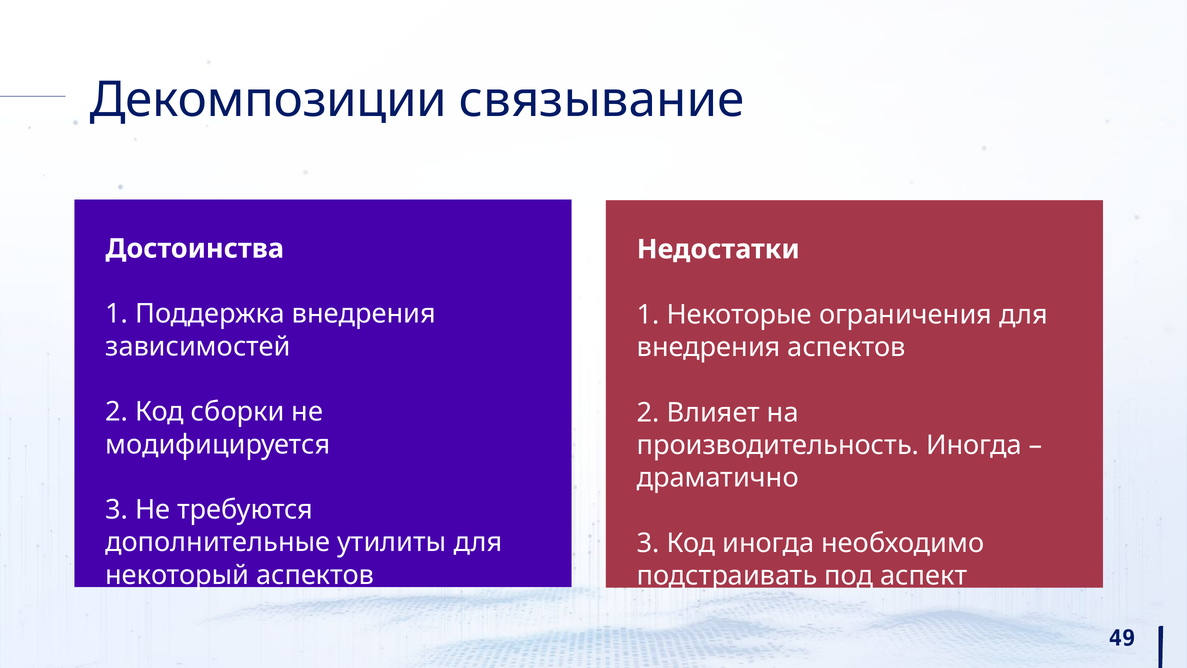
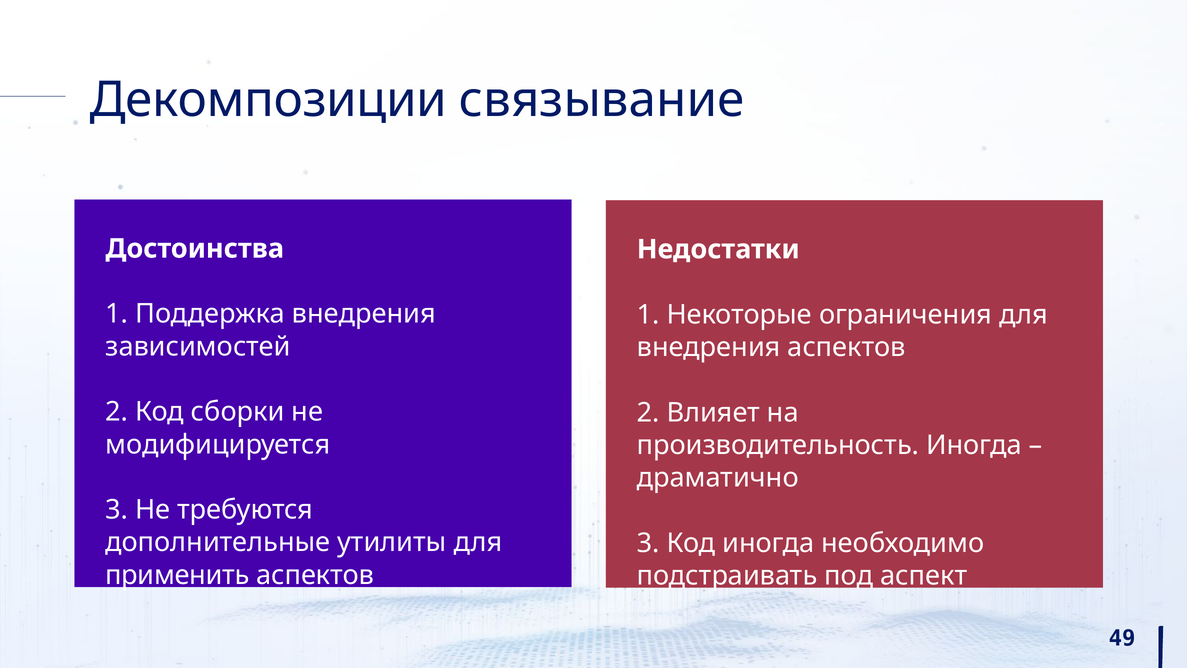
некоторый: некоторый -> применить
